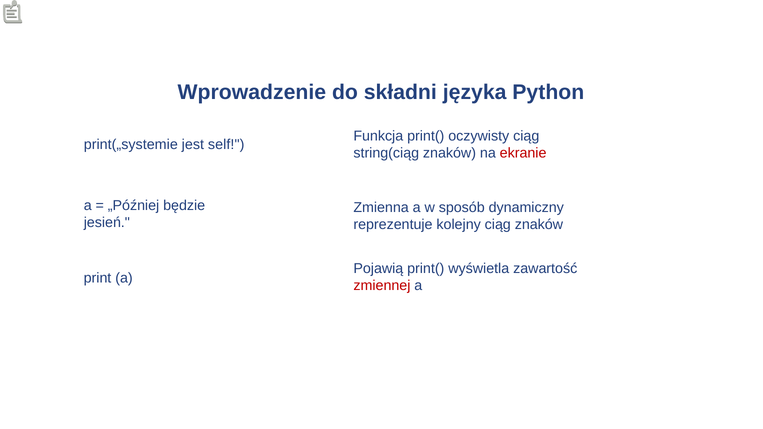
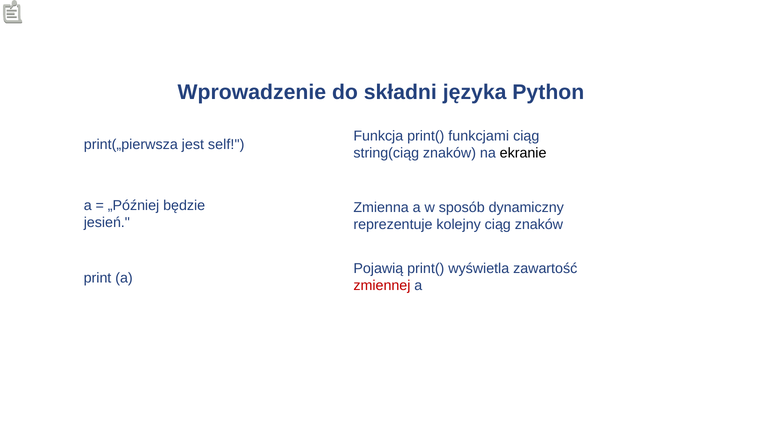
oczywisty: oczywisty -> funkcjami
print(„systemie: print(„systemie -> print(„pierwsza
ekranie colour: red -> black
